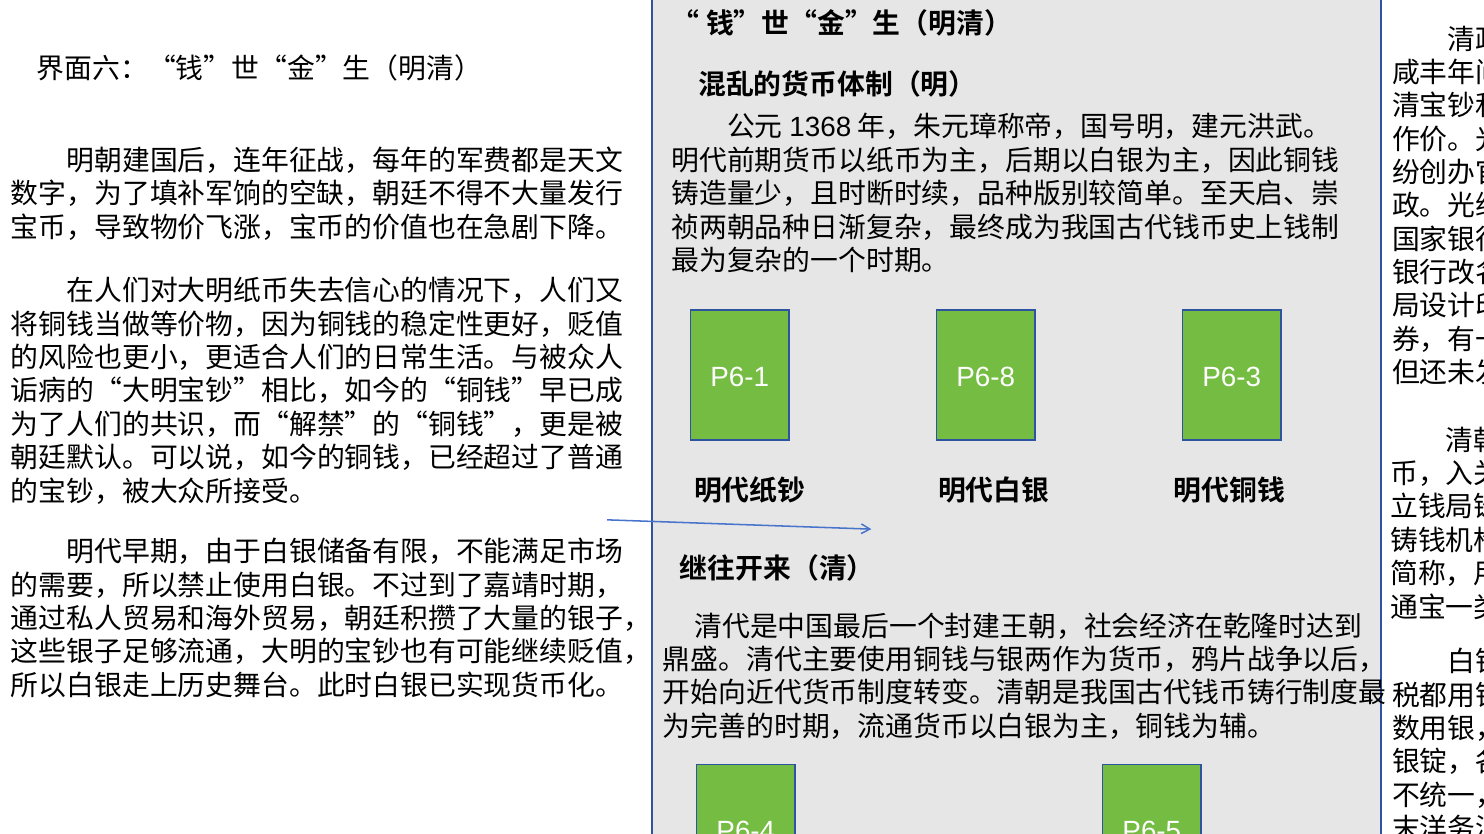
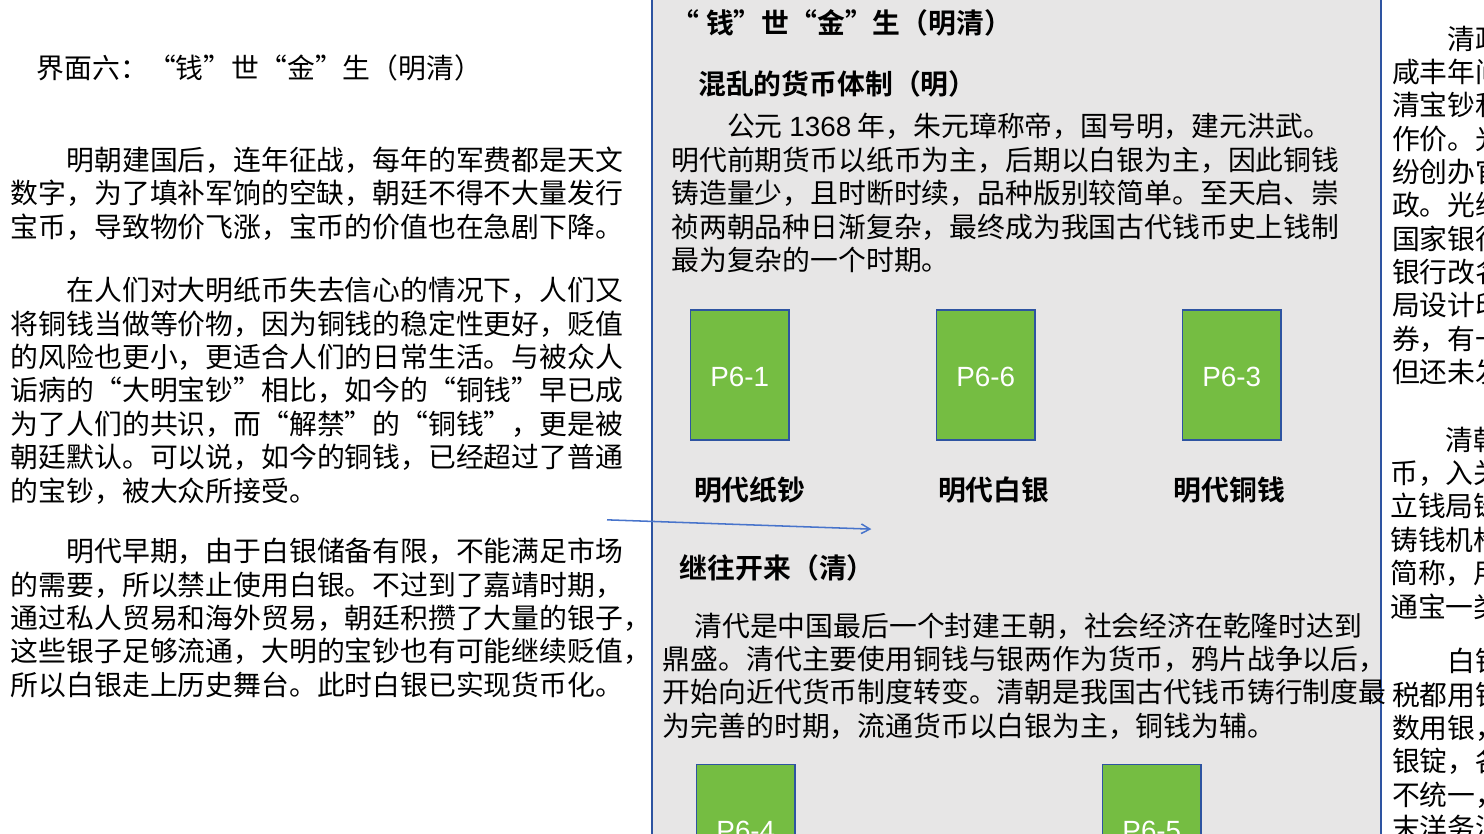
P6-8: P6-8 -> P6-6
